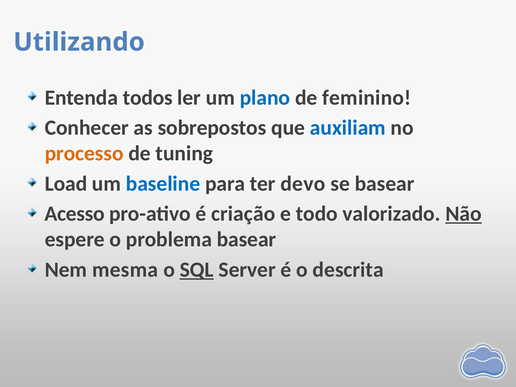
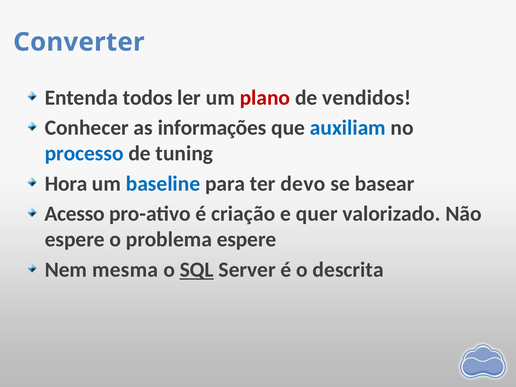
Utilizando: Utilizando -> Converter
plano colour: blue -> red
feminino: feminino -> vendidos
sobrepostos: sobrepostos -> informações
processo colour: orange -> blue
Load: Load -> Hora
todo: todo -> quer
Não underline: present -> none
problema basear: basear -> espere
